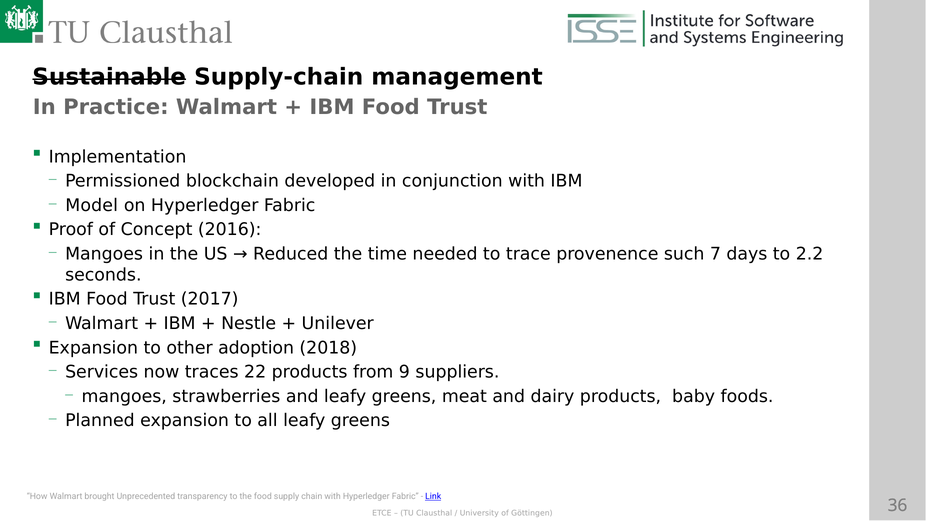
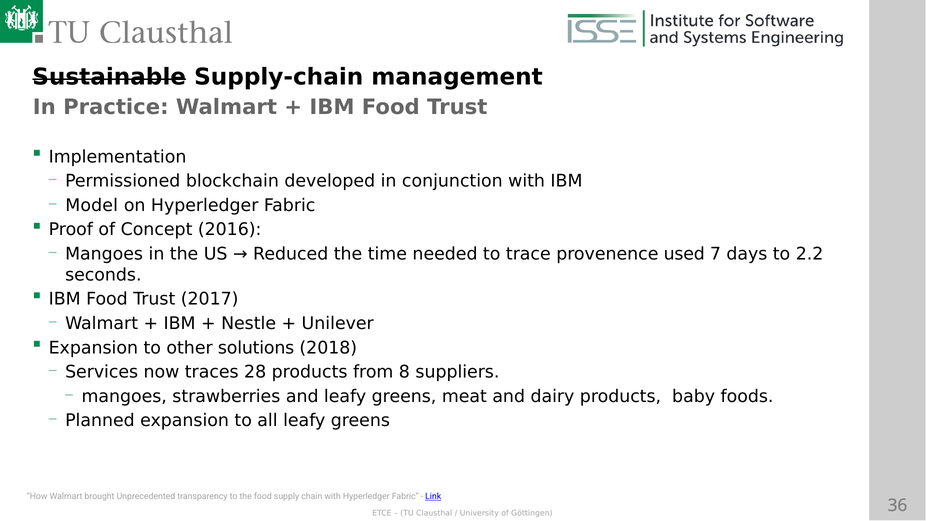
such: such -> used
adoption: adoption -> solutions
22: 22 -> 28
9: 9 -> 8
